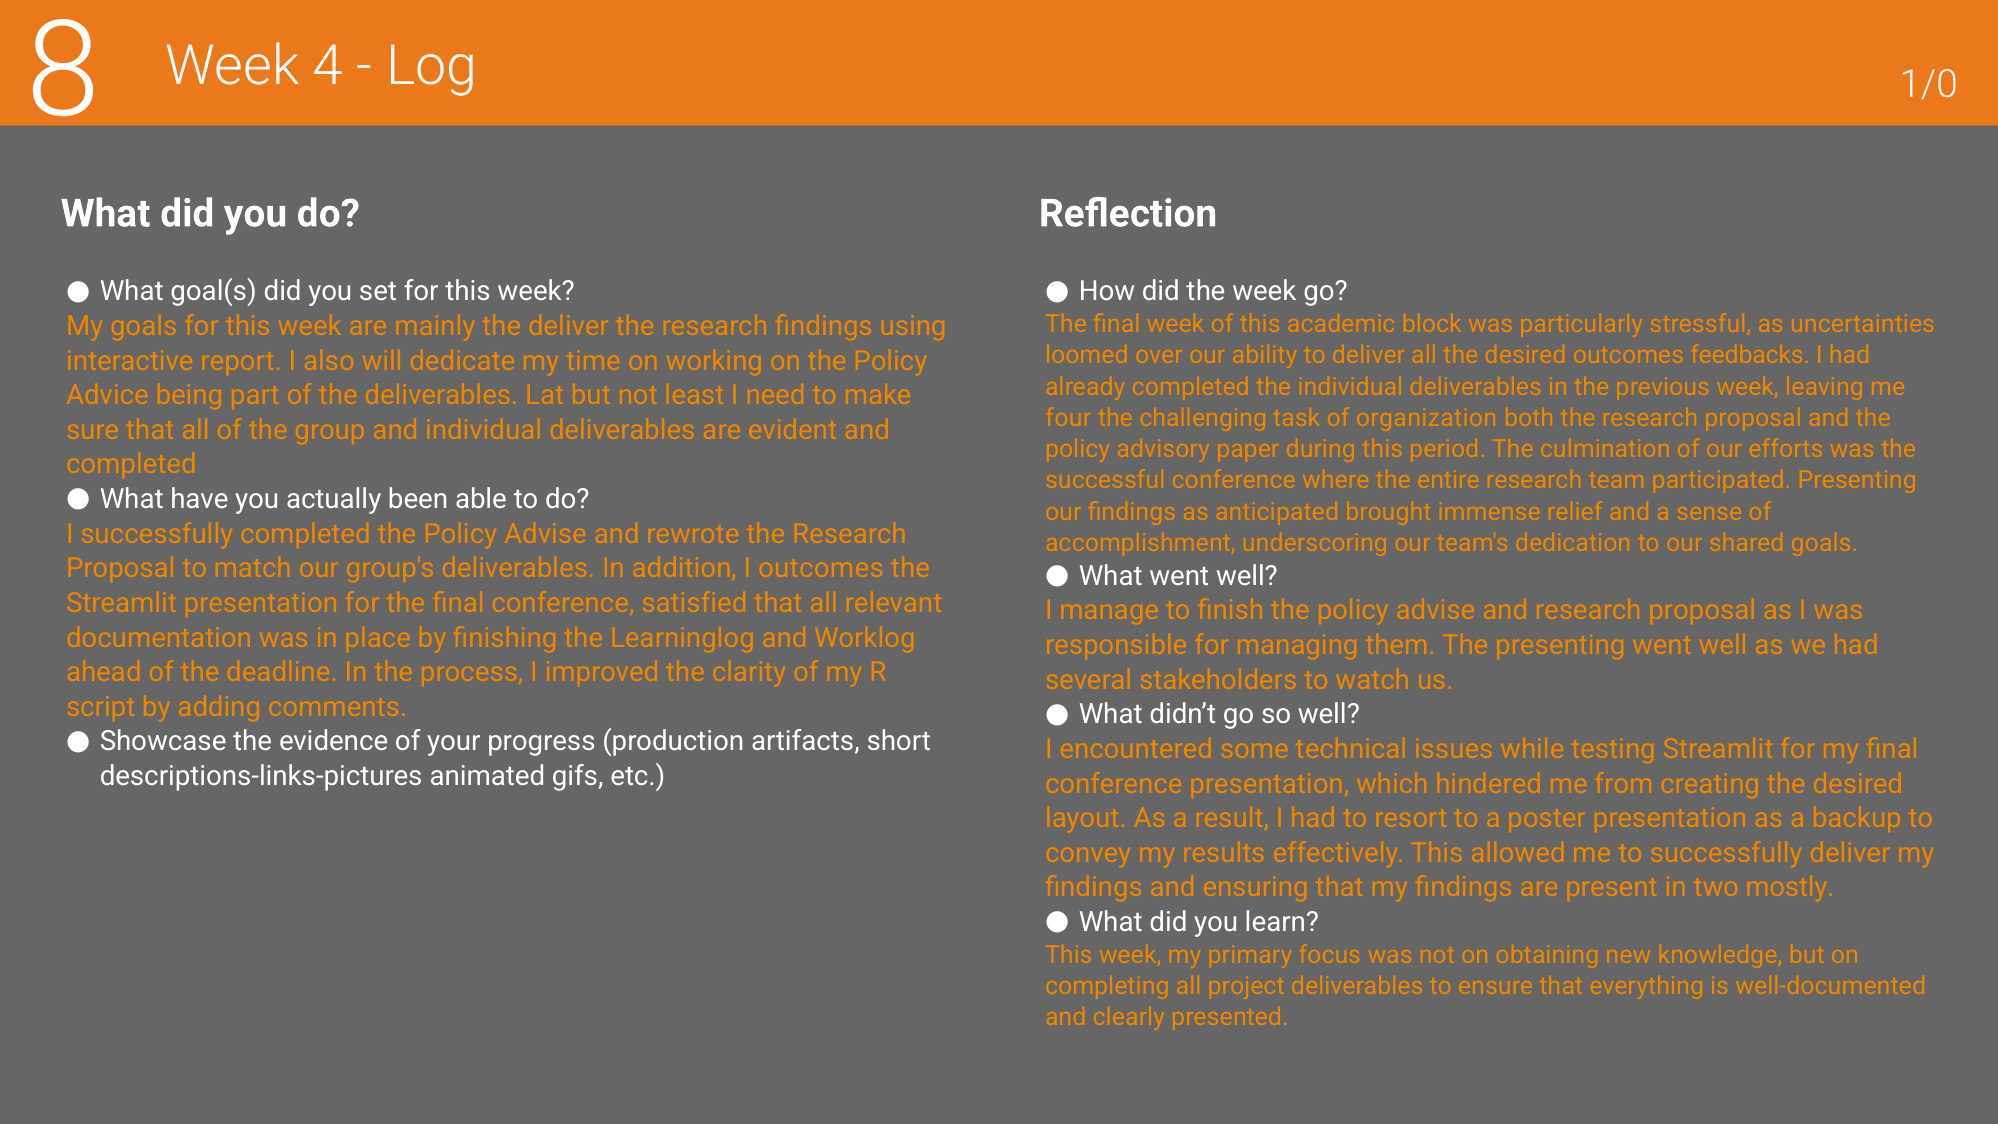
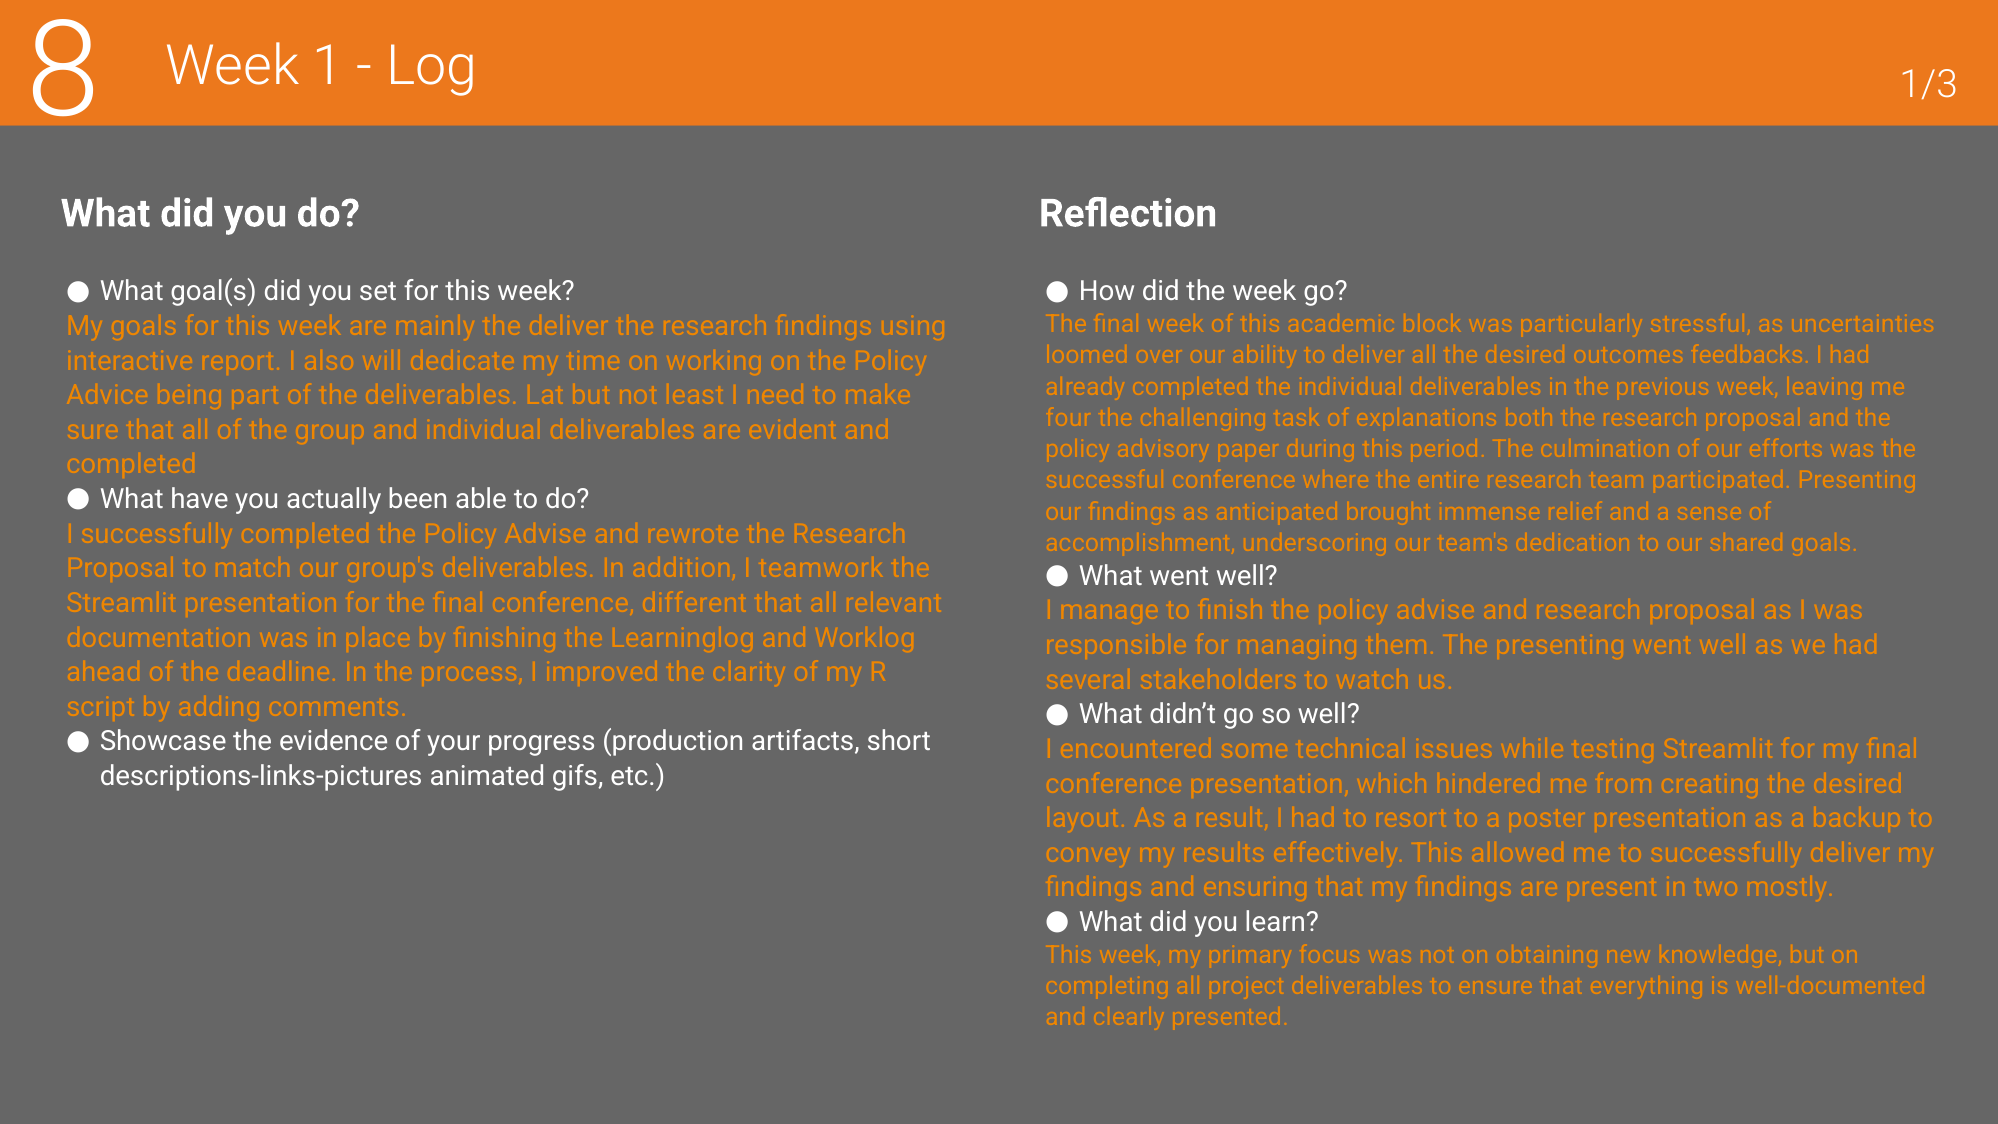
4: 4 -> 1
1/0: 1/0 -> 1/3
organization: organization -> explanations
I outcomes: outcomes -> teamwork
satisfied: satisfied -> different
